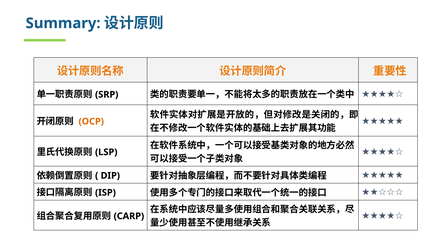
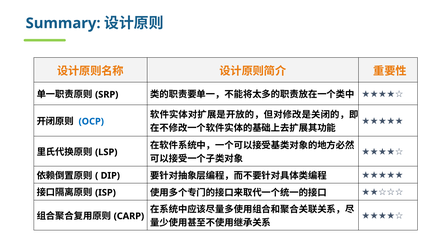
OCP colour: orange -> blue
